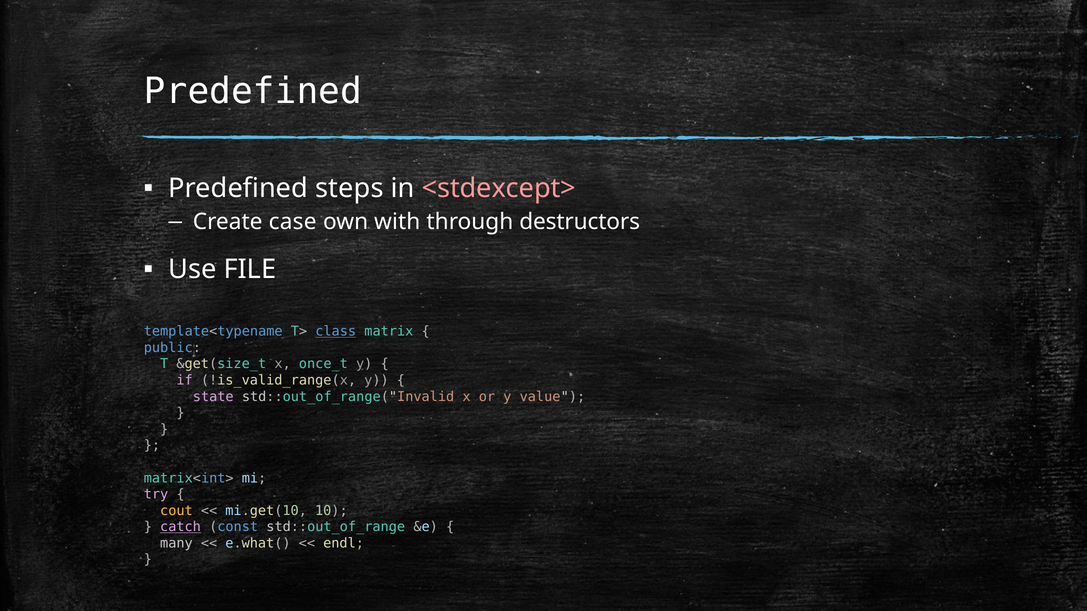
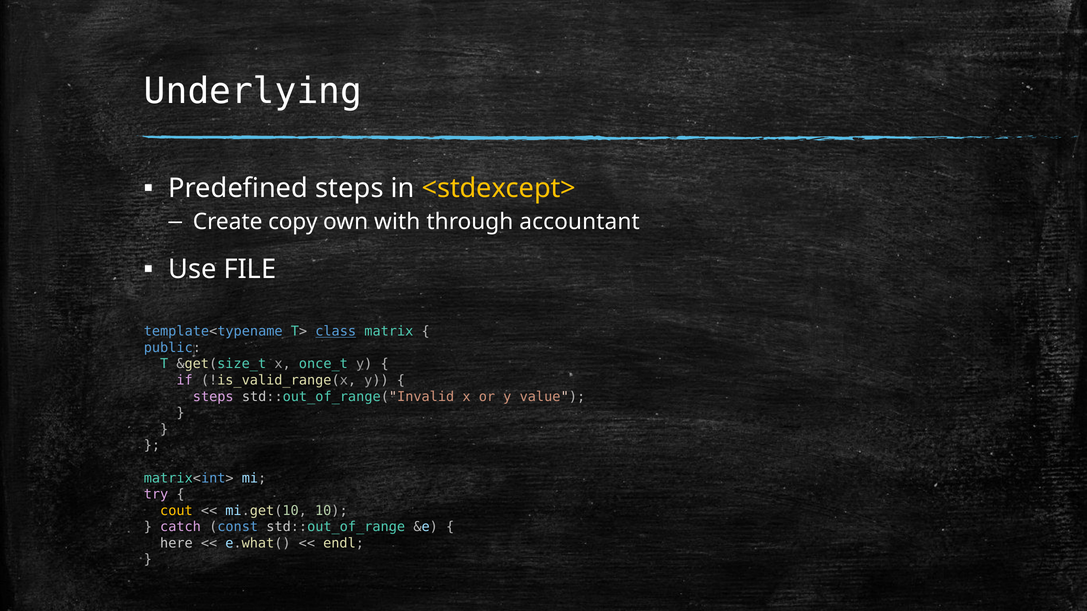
Predefined at (253, 92): Predefined -> Underlying
<stdexcept> colour: pink -> yellow
case: case -> copy
destructors: destructors -> accountant
state at (213, 397): state -> steps
catch underline: present -> none
many: many -> here
